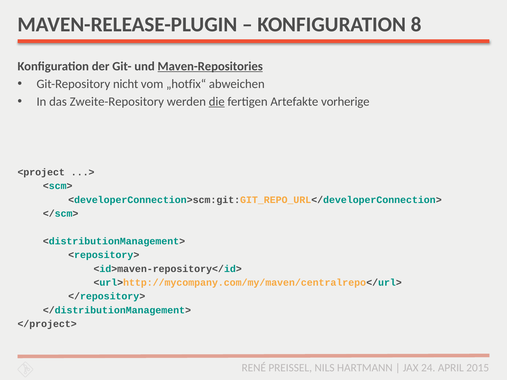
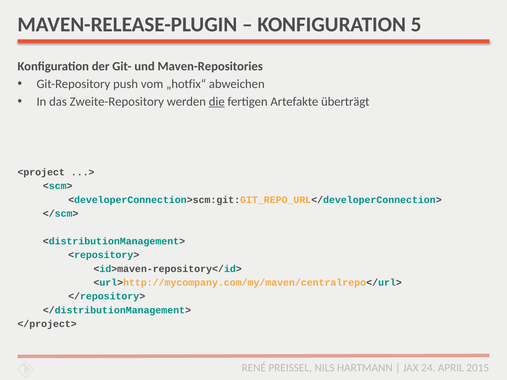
8: 8 -> 5
Maven-Repositories underline: present -> none
nicht: nicht -> push
vorherige: vorherige -> überträgt
